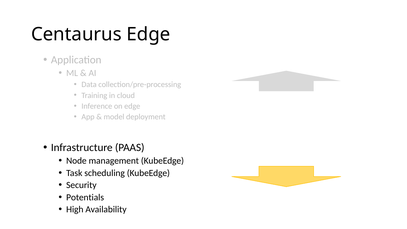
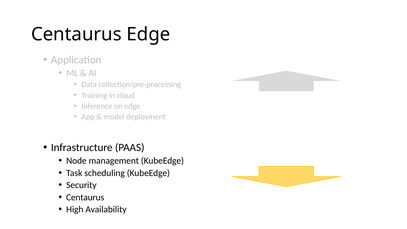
Potentials at (85, 197): Potentials -> Centaurus
